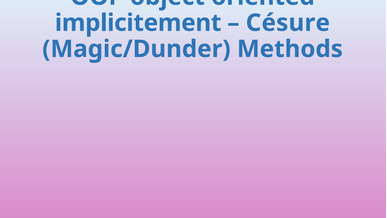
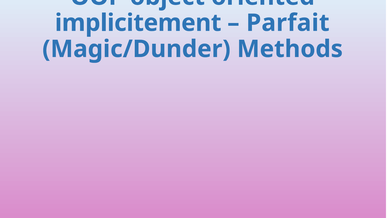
Césure: Césure -> Parfait
